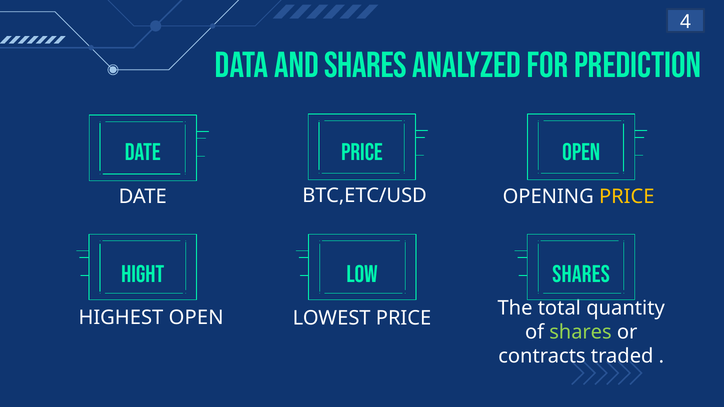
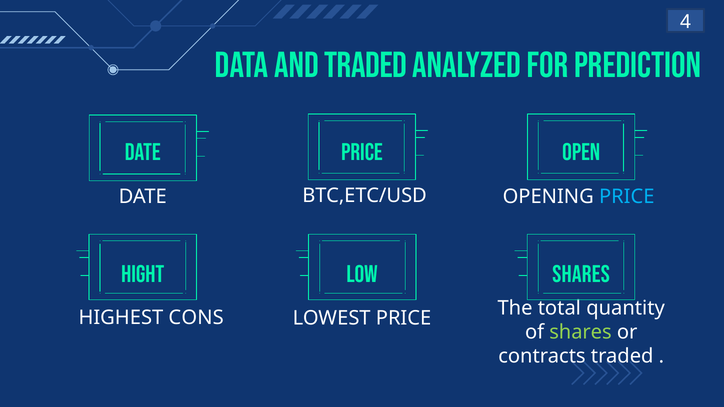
and shares: shares -> traded
PRICE at (627, 197) colour: yellow -> light blue
HIGHEST OPEN: OPEN -> CONS
